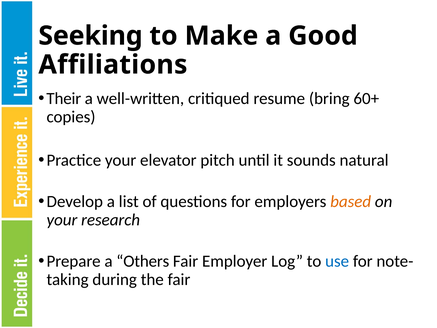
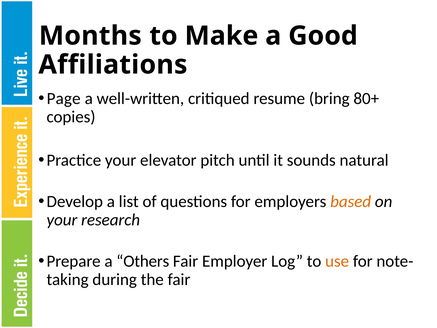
Seeking: Seeking -> Months
Their: Their -> Page
60+: 60+ -> 80+
use colour: blue -> orange
